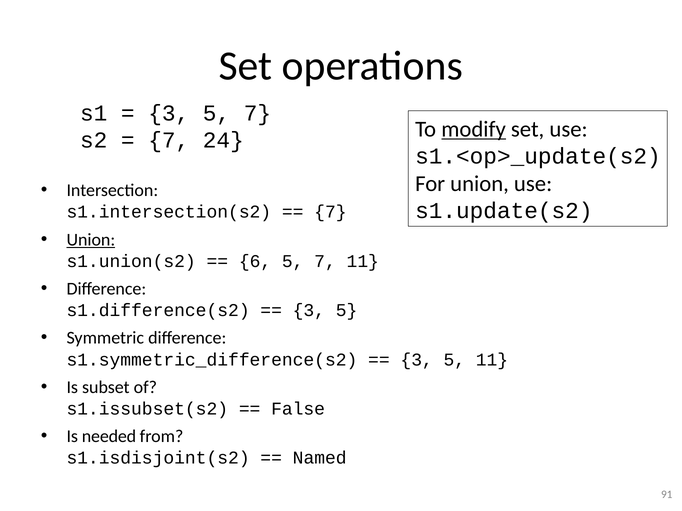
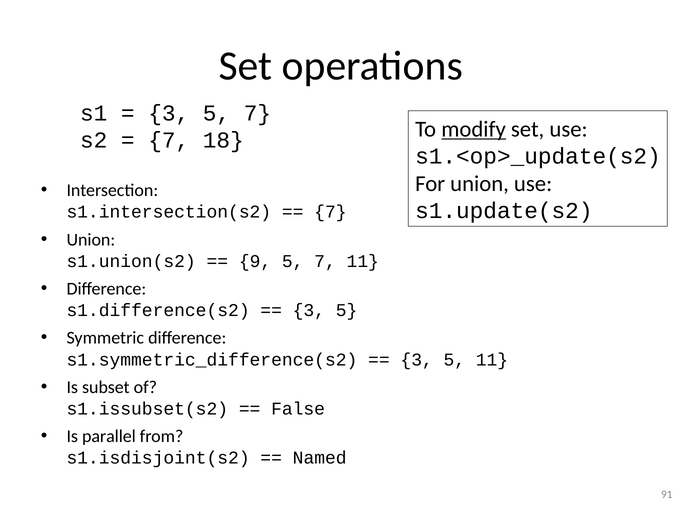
24: 24 -> 18
Union at (91, 240) underline: present -> none
6: 6 -> 9
needed: needed -> parallel
